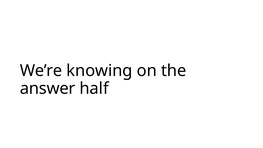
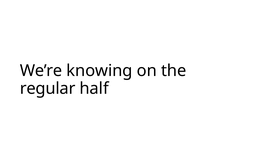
answer: answer -> regular
